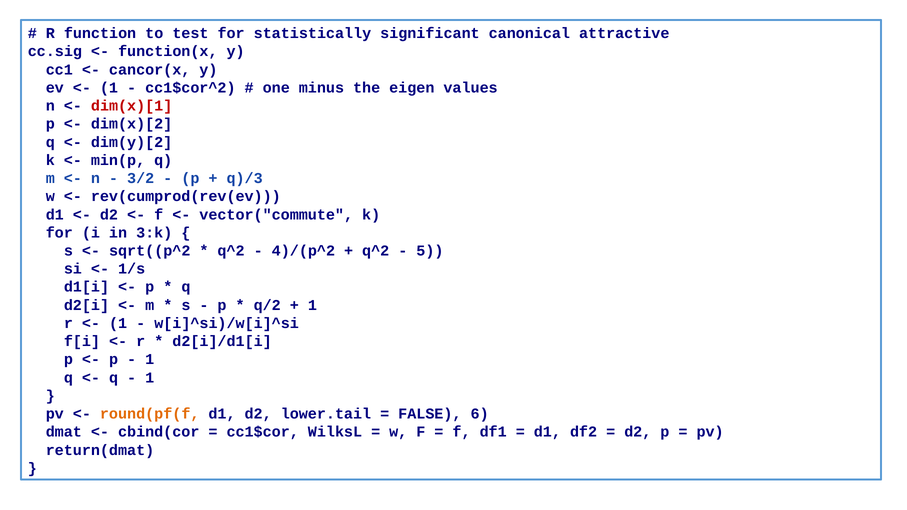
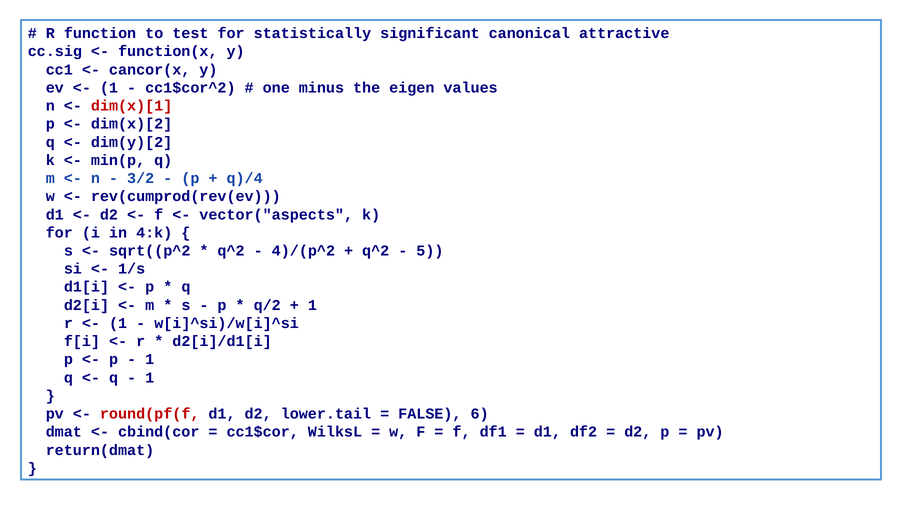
q)/3: q)/3 -> q)/4
vector("commute: vector("commute -> vector("aspects
3:k: 3:k -> 4:k
round(pf(f colour: orange -> red
